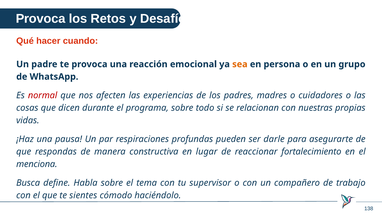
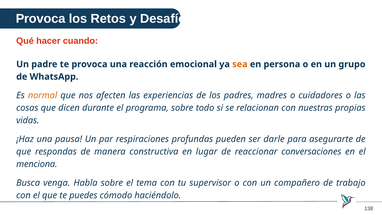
normal colour: red -> orange
fortalecimiento: fortalecimiento -> conversaciones
define: define -> venga
sientes: sientes -> puedes
